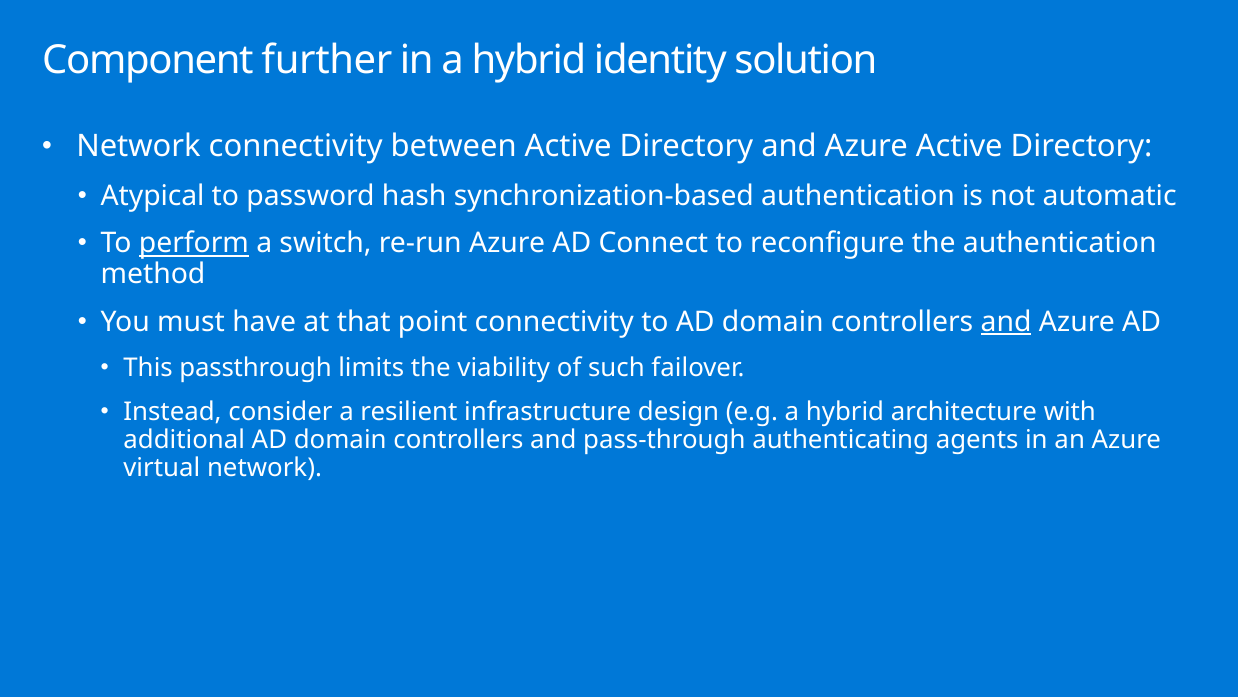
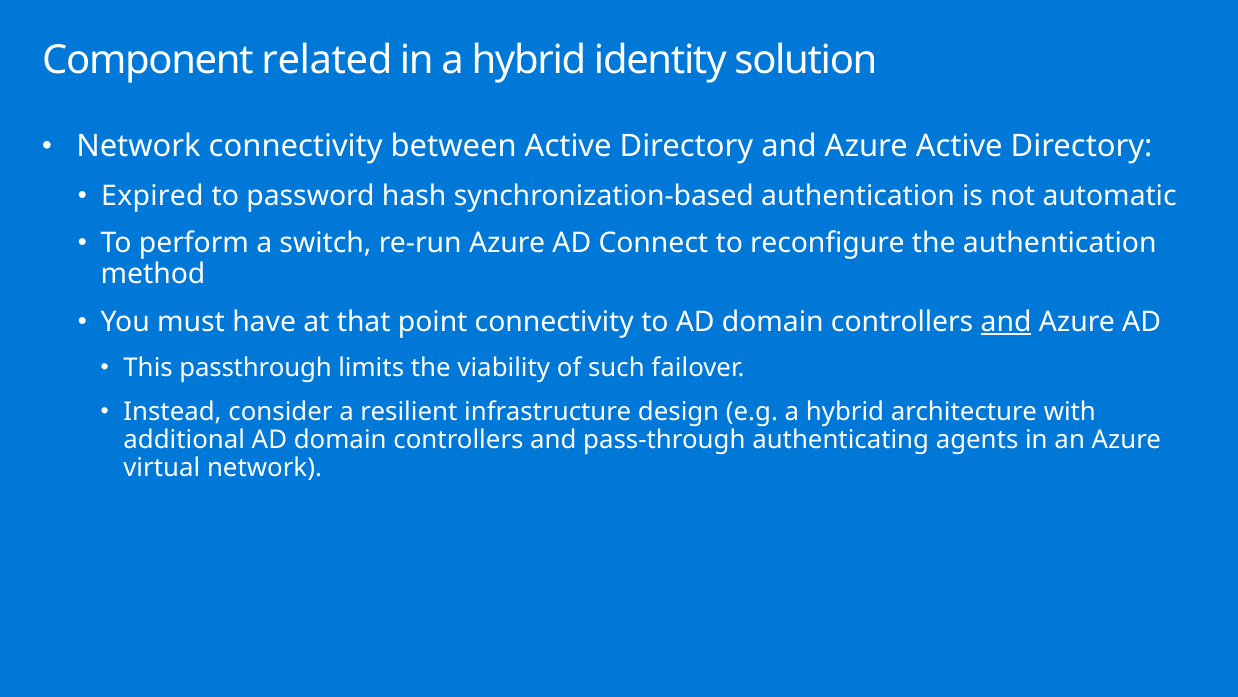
further: further -> related
Atypical: Atypical -> Expired
perform underline: present -> none
